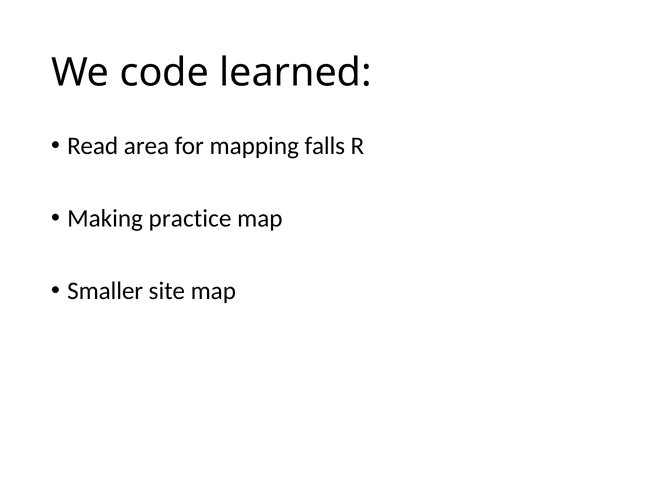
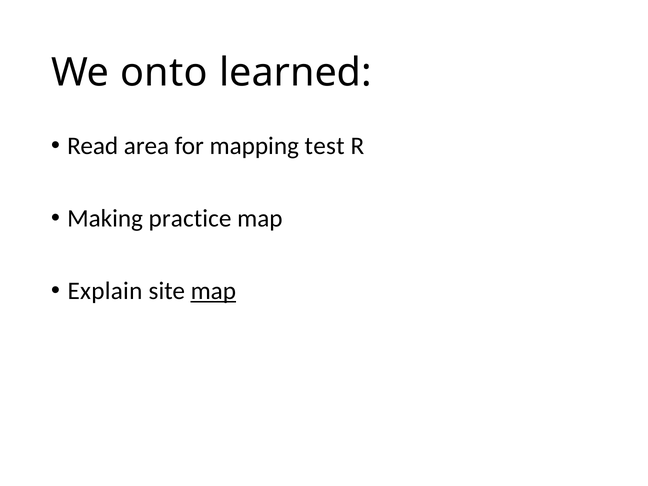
code: code -> onto
falls: falls -> test
Smaller: Smaller -> Explain
map at (213, 291) underline: none -> present
